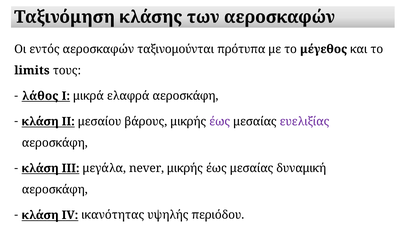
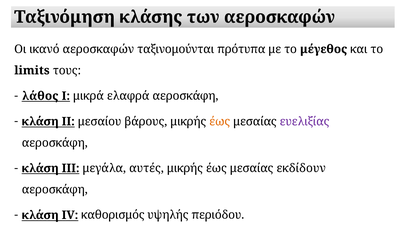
εντός: εντός -> ικανό
έως at (220, 122) colour: purple -> orange
never: never -> αυτές
δυναμική: δυναμική -> εκδίδουν
ικανότητας: ικανότητας -> καθορισμός
